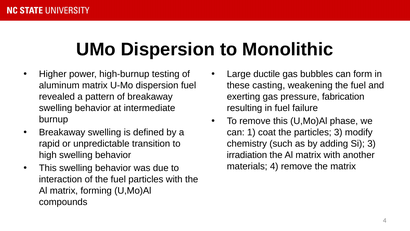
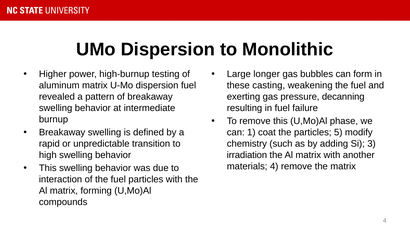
ductile: ductile -> longer
fabrication: fabrication -> decanning
particles 3: 3 -> 5
